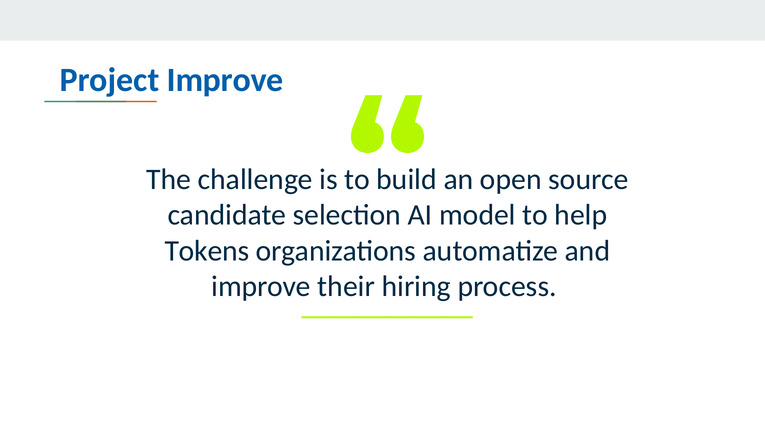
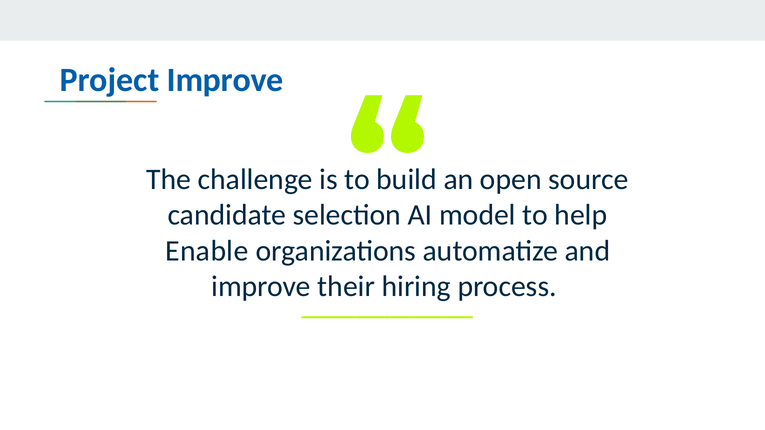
Tokens: Tokens -> Enable
